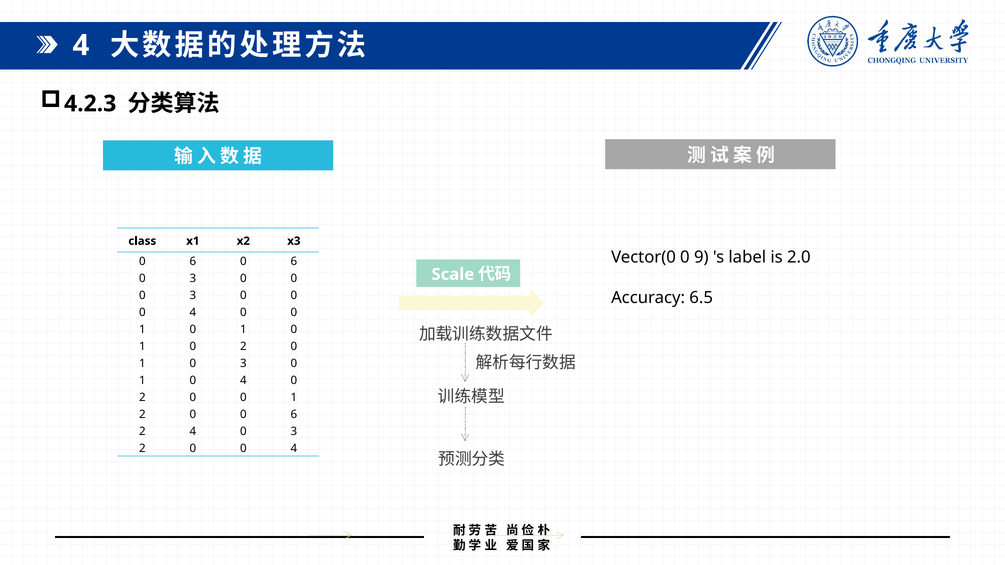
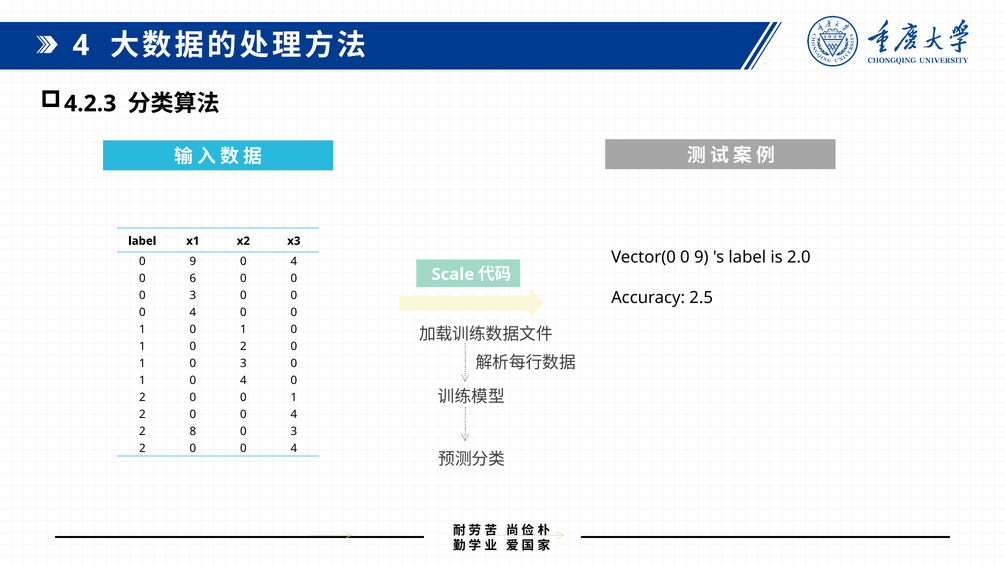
class at (142, 241): class -> label
6 at (193, 262): 6 -> 9
6 at (294, 262): 6 -> 4
3 at (193, 279): 3 -> 6
6.5: 6.5 -> 2.5
6 at (294, 415): 6 -> 4
2 4: 4 -> 8
